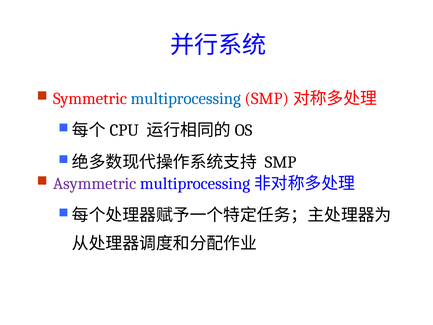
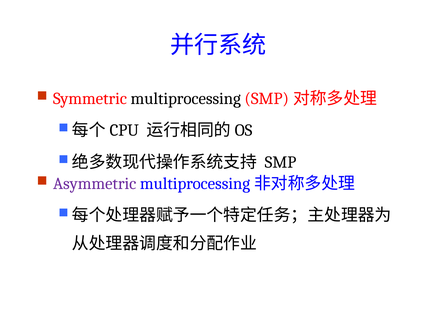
multiprocessing colour: blue -> black
